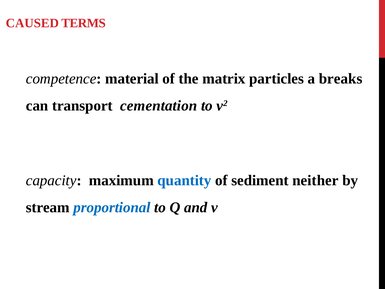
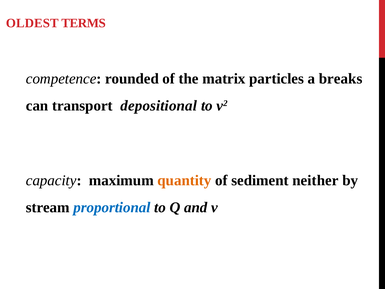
CAUSED: CAUSED -> OLDEST
material: material -> rounded
cementation: cementation -> depositional
quantity colour: blue -> orange
